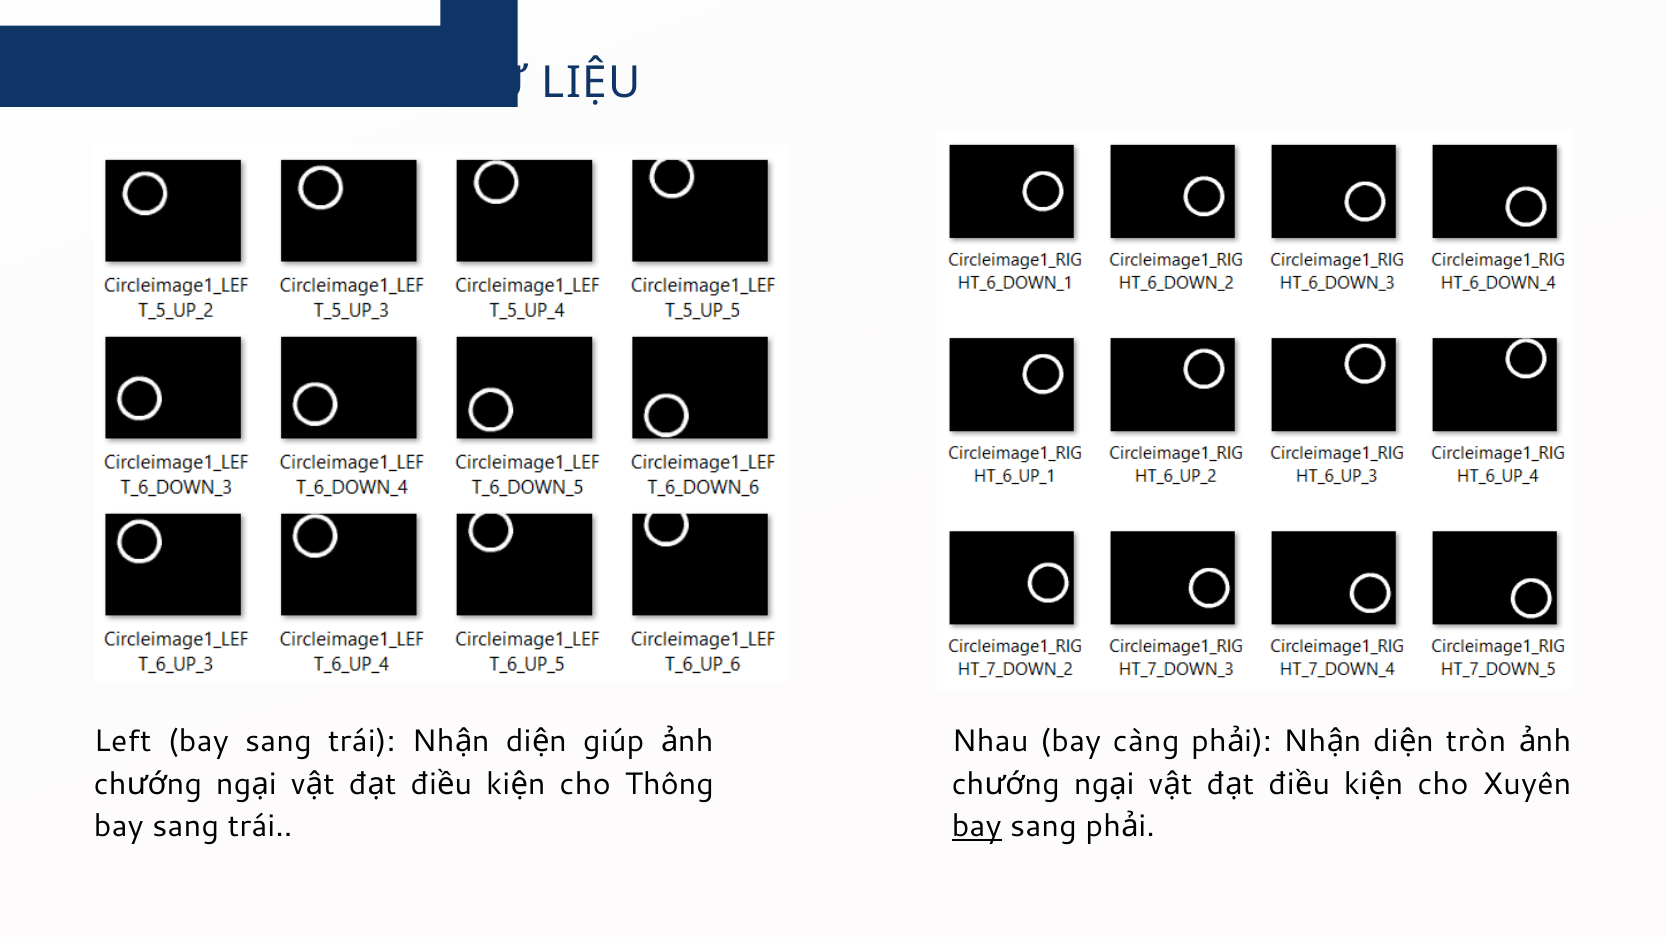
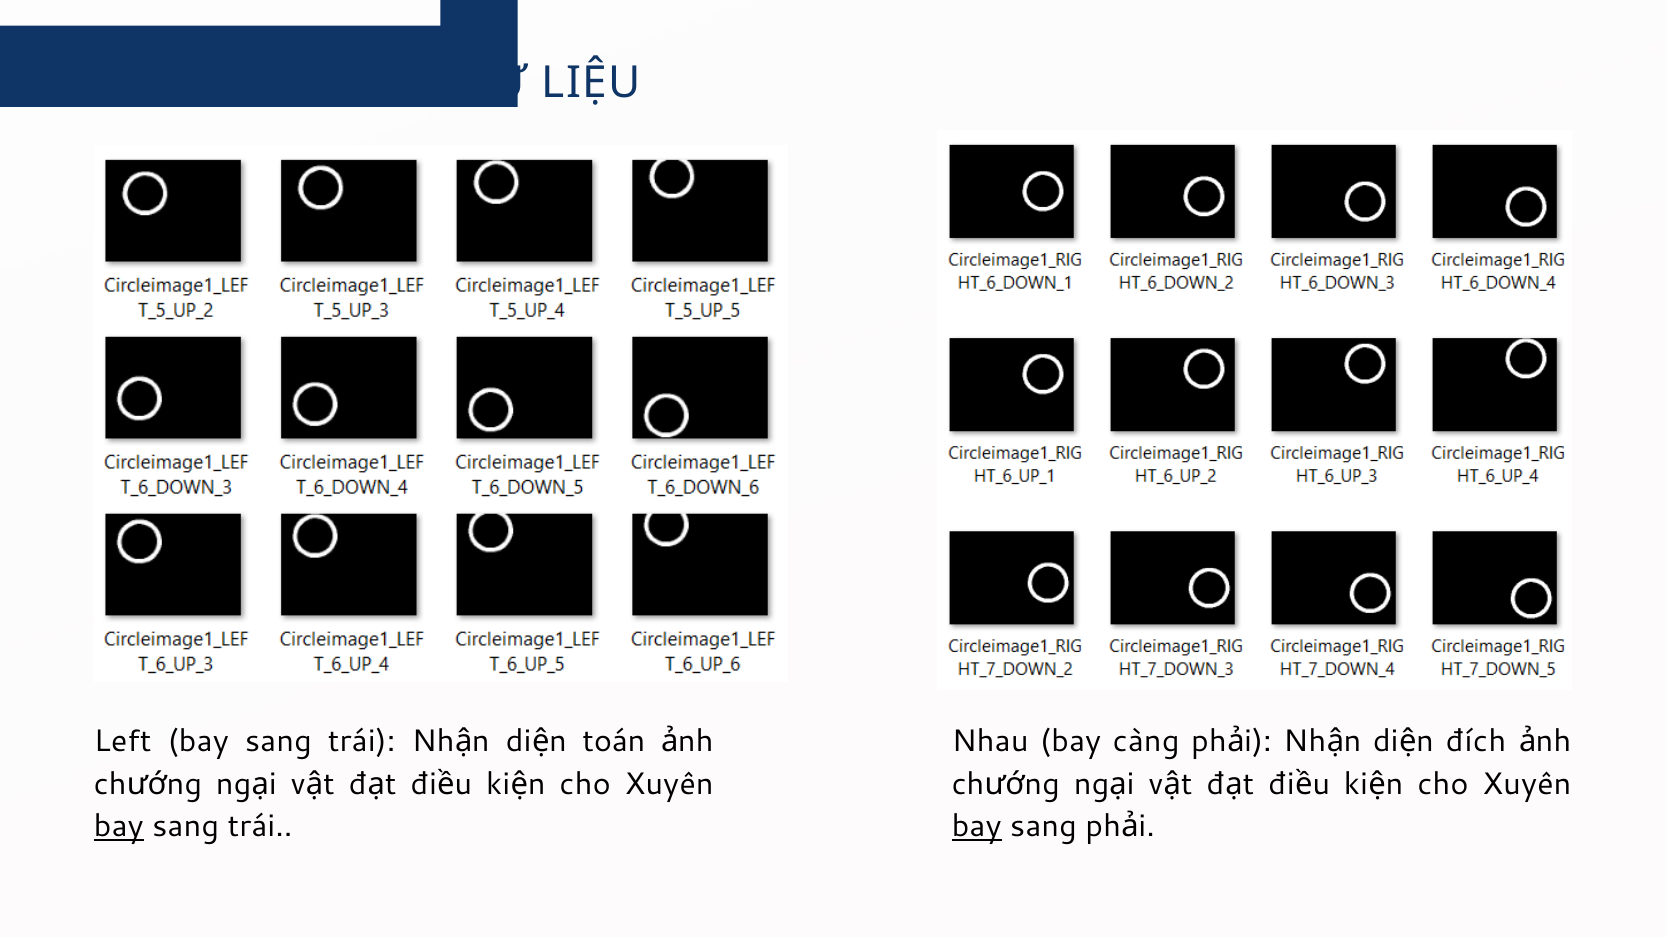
giúp: giúp -> toán
tròn: tròn -> đích
Thông at (669, 784): Thông -> Xuyên
bay at (119, 827) underline: none -> present
